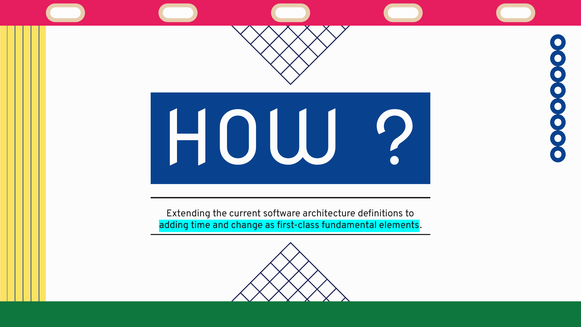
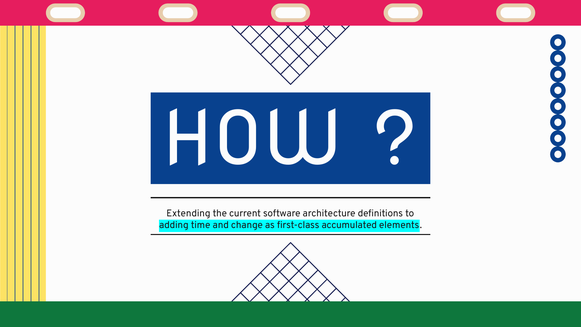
fundamental: fundamental -> accumulated
